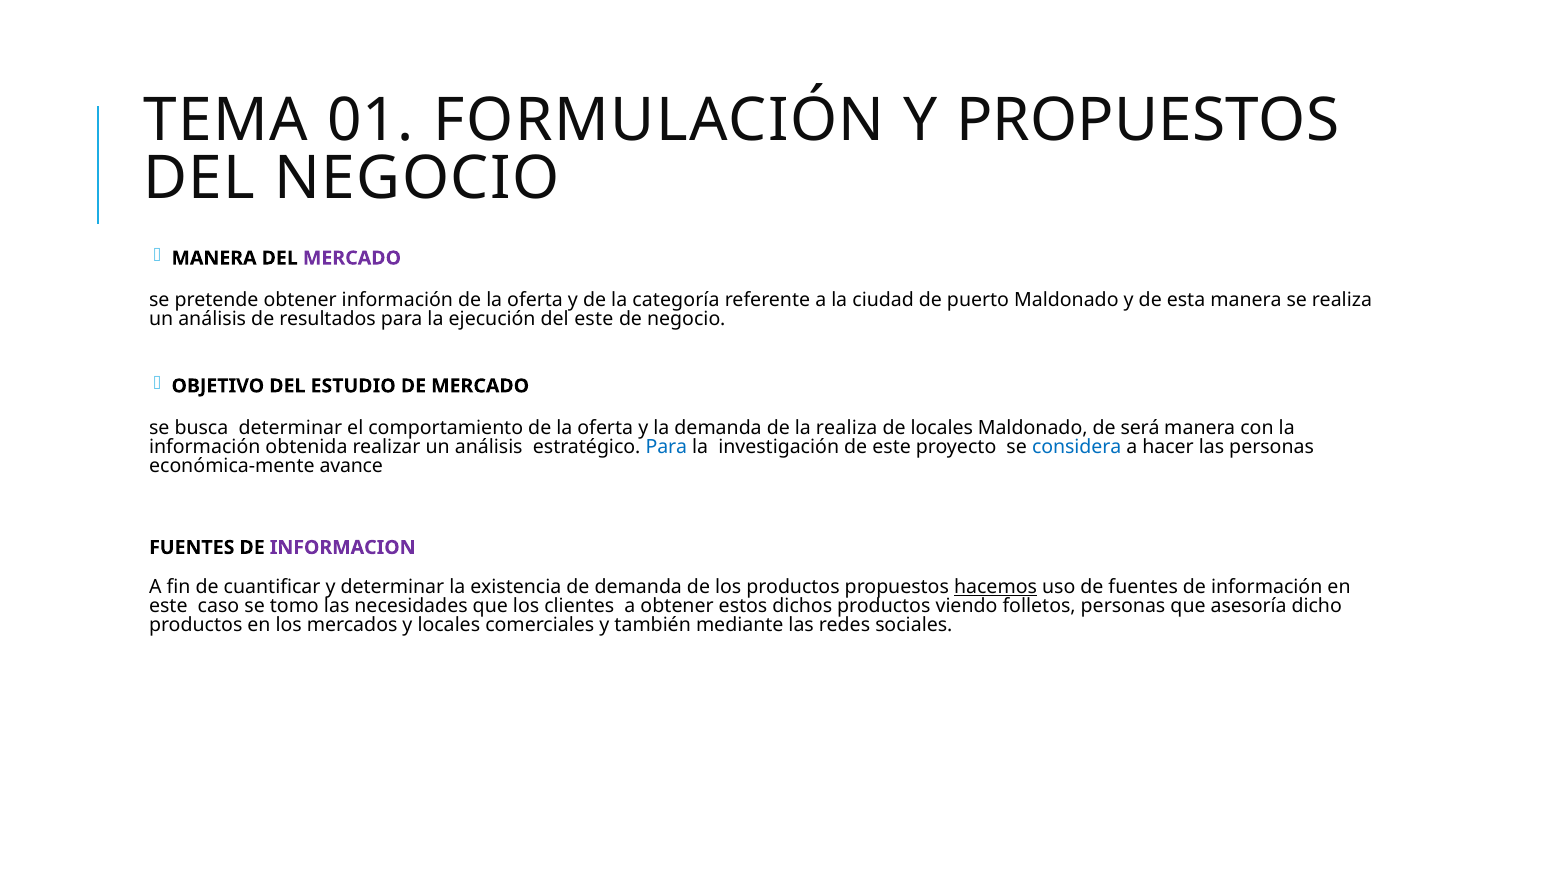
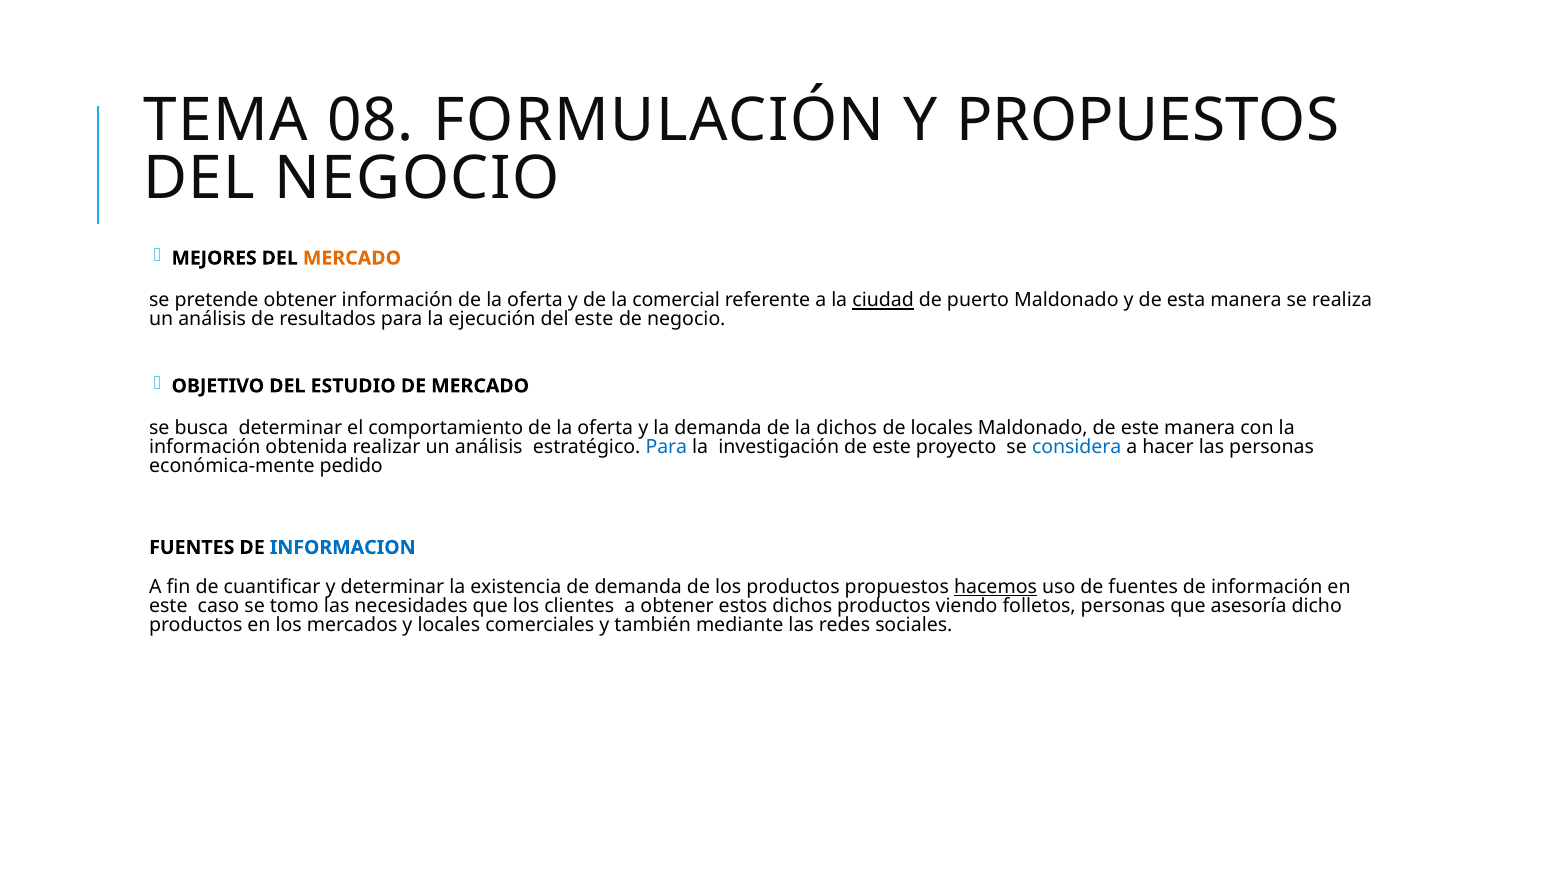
01: 01 -> 08
MANERA at (214, 258): MANERA -> MEJORES
MERCADO at (352, 258) colour: purple -> orange
categoría: categoría -> comercial
ciudad underline: none -> present
la realiza: realiza -> dichos
Maldonado de será: será -> este
avance: avance -> pedido
INFORMACION colour: purple -> blue
